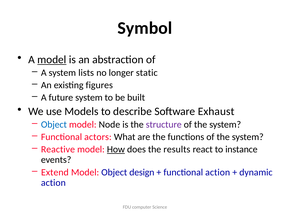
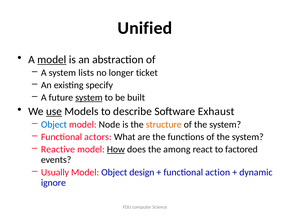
Symbol: Symbol -> Unified
static: static -> ticket
figures: figures -> specify
system at (89, 98) underline: none -> present
use underline: none -> present
structure colour: purple -> orange
results: results -> among
instance: instance -> factored
Extend: Extend -> Usually
action at (53, 183): action -> ignore
